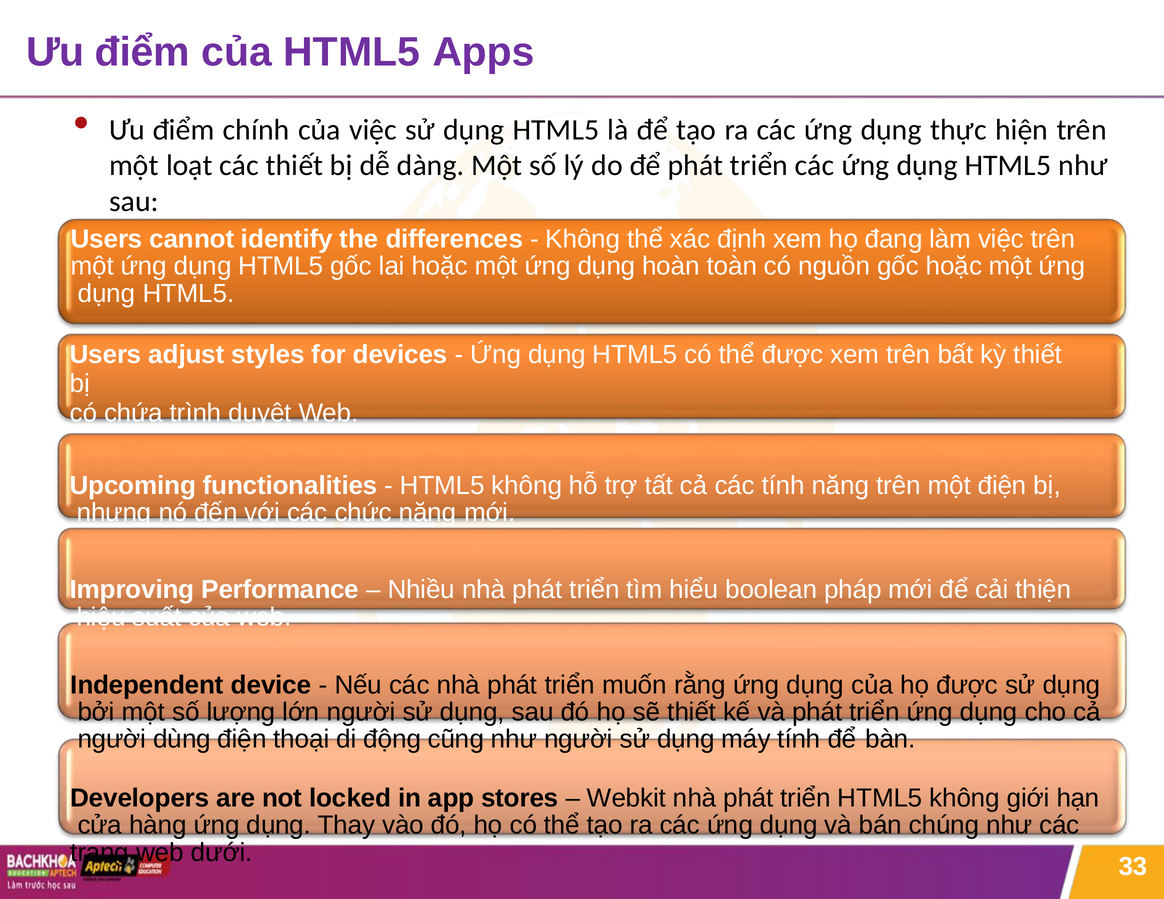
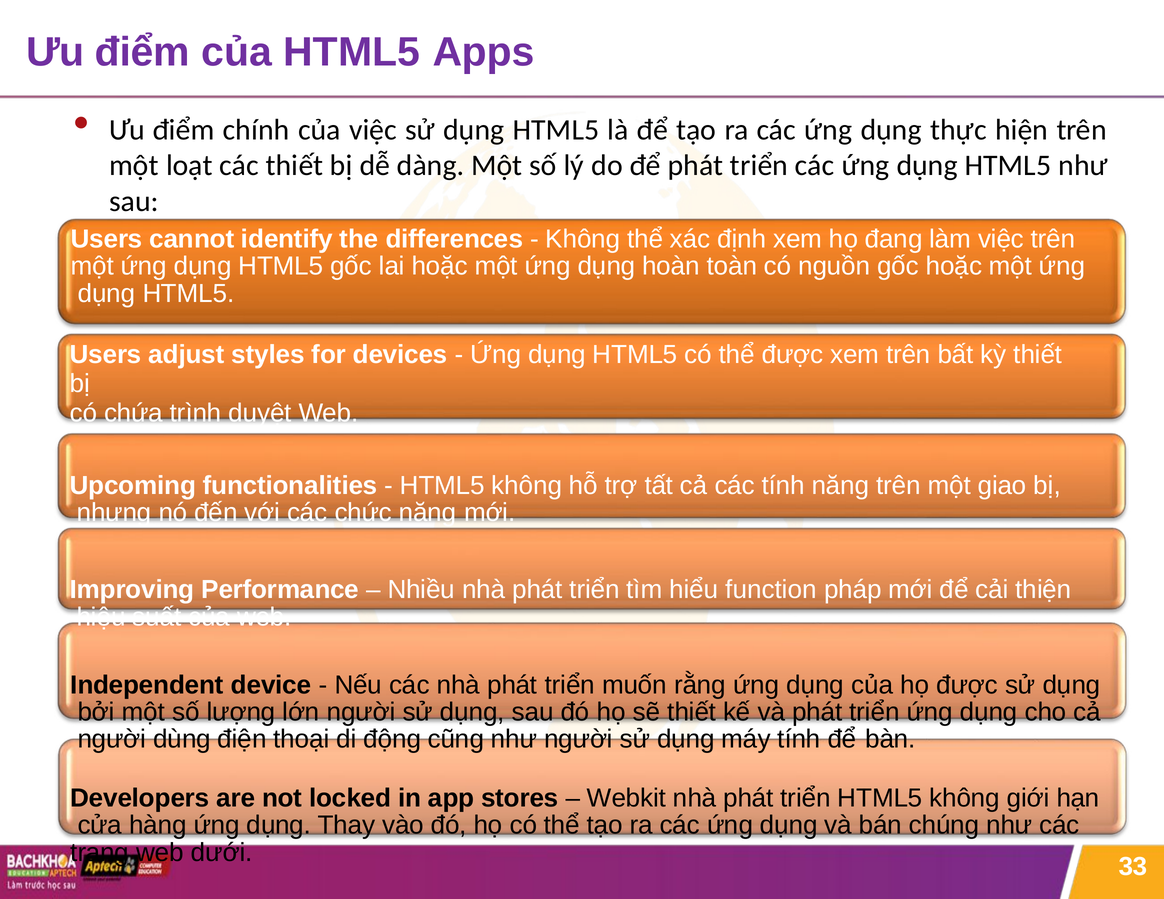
một điện: điện -> giao
boolean: boolean -> function
